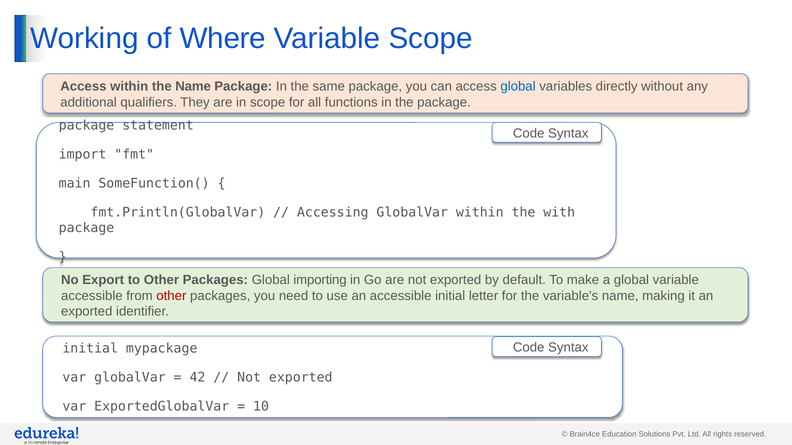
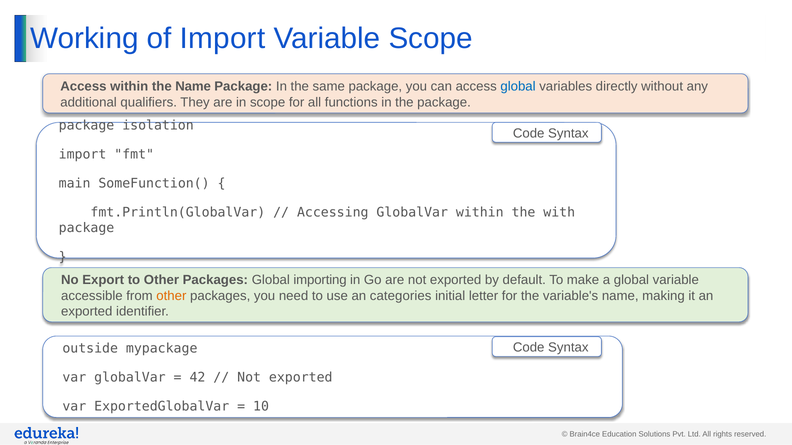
of Where: Where -> Import
statement: statement -> isolation
other at (171, 296) colour: red -> orange
an accessible: accessible -> categories
initial at (90, 349): initial -> outside
